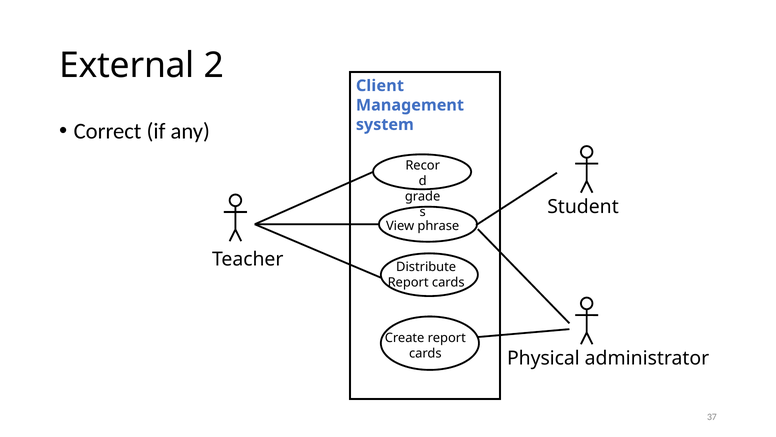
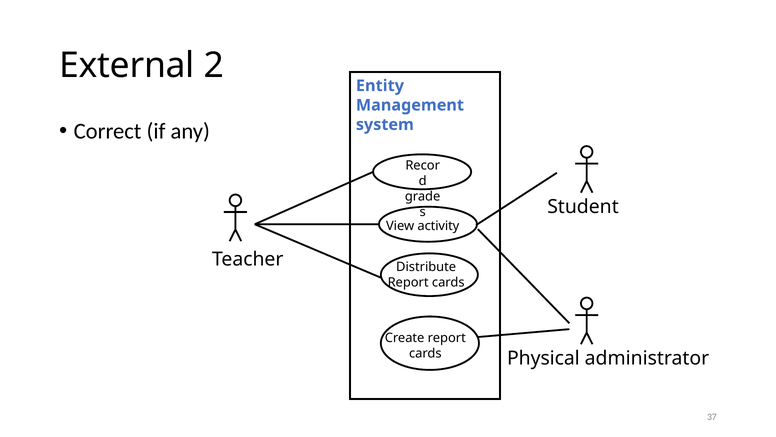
Client: Client -> Entity
phrase: phrase -> activity
